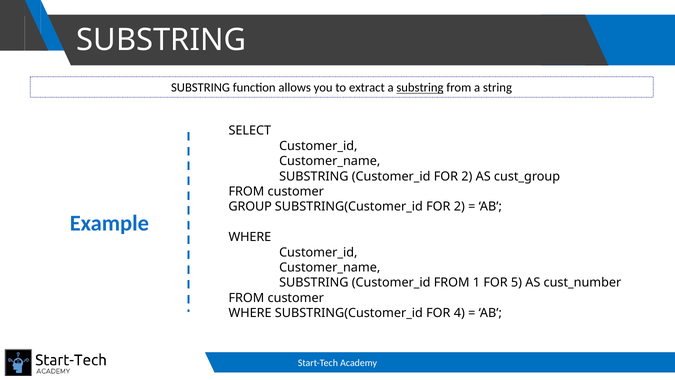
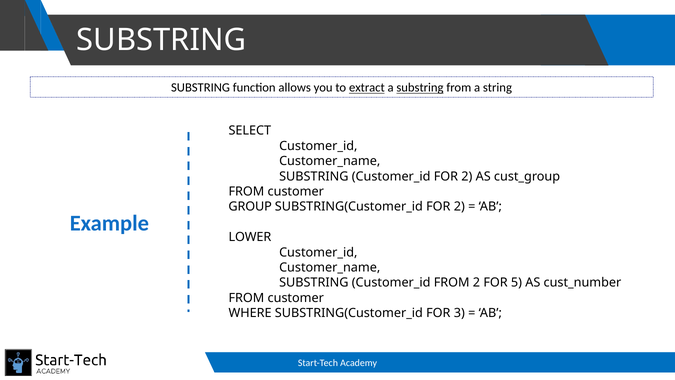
extract underline: none -> present
WHERE at (250, 237): WHERE -> LOWER
FROM 1: 1 -> 2
4: 4 -> 3
